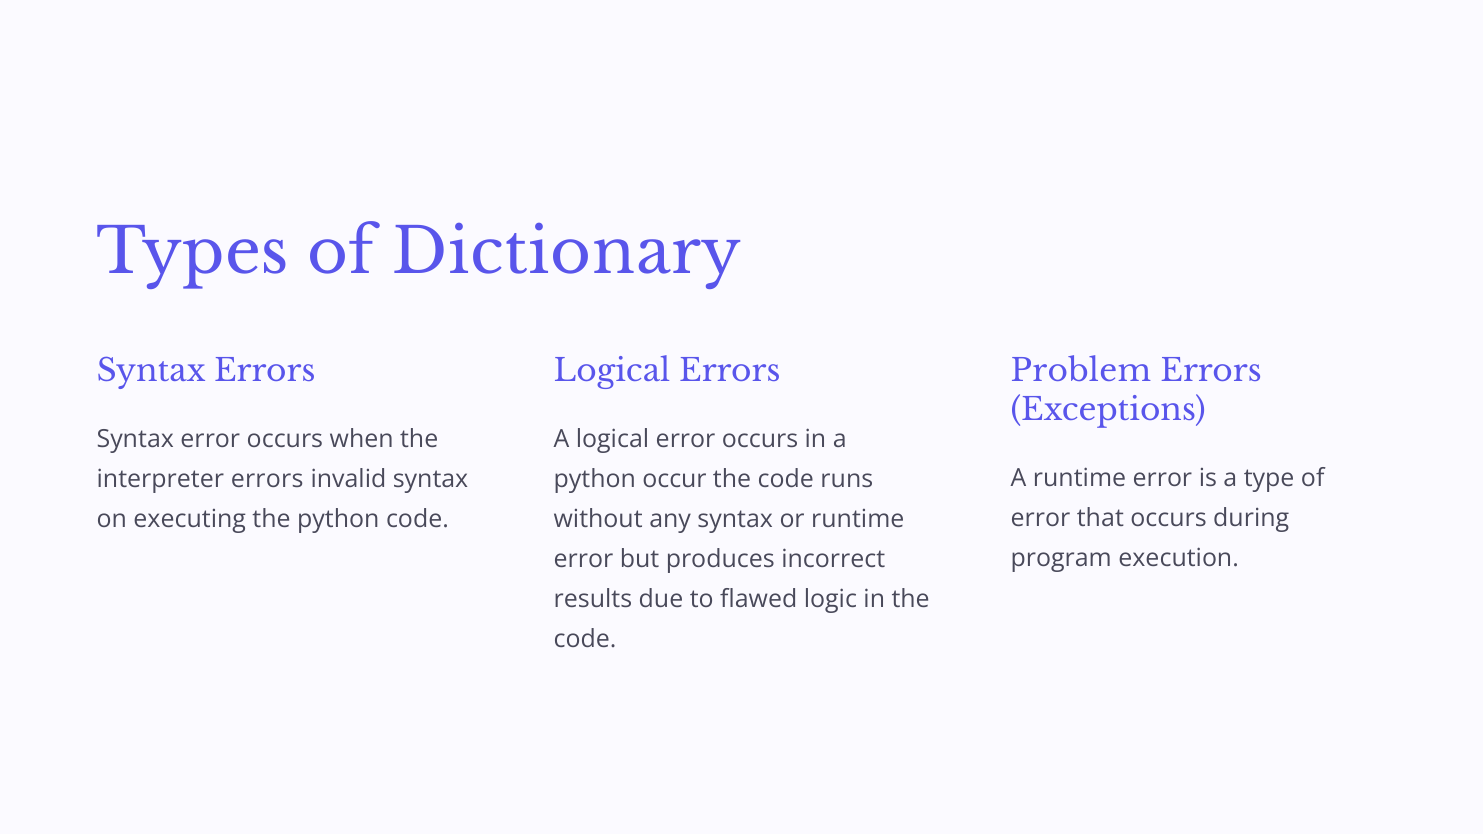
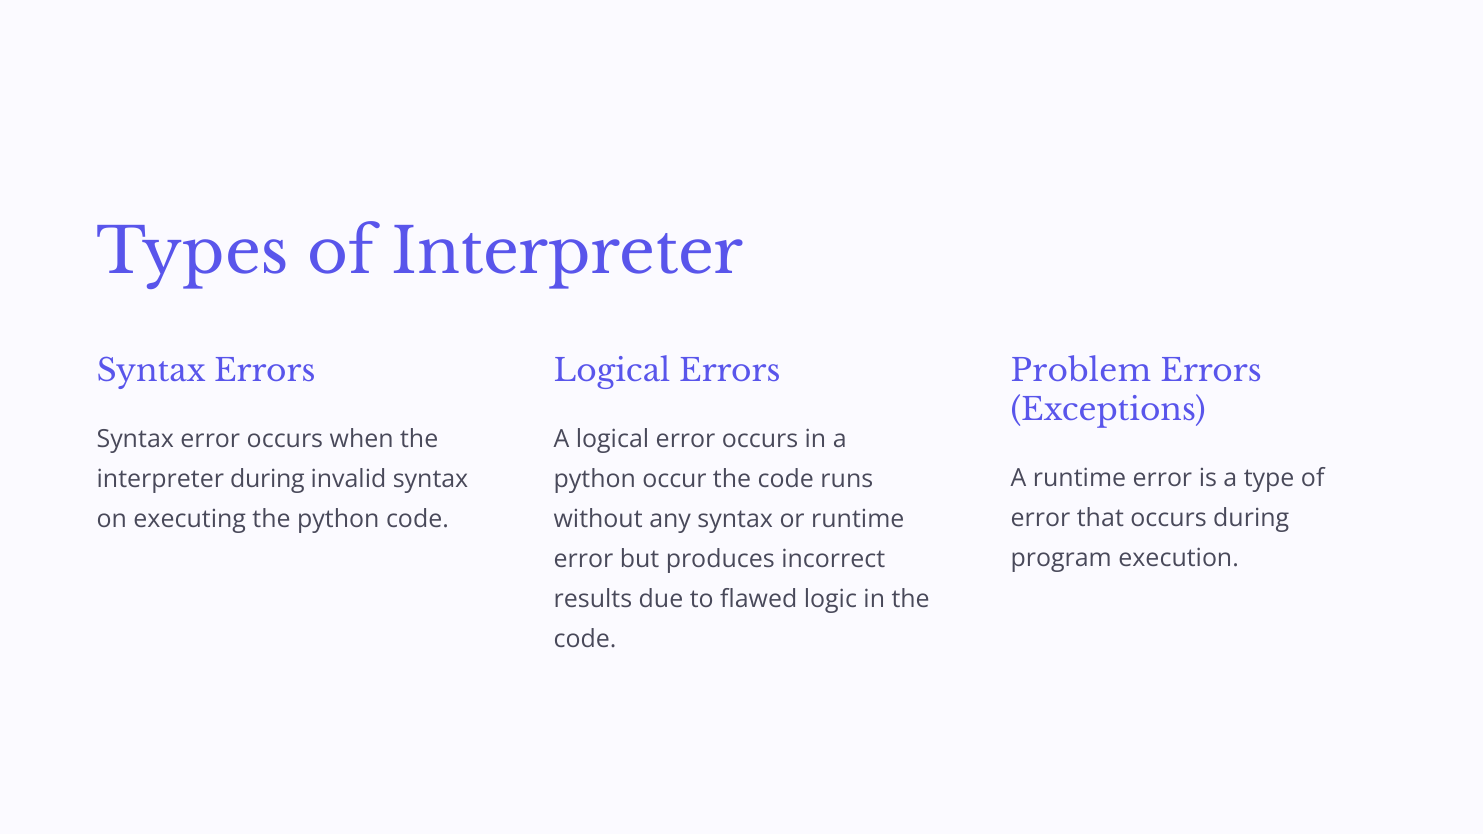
of Dictionary: Dictionary -> Interpreter
interpreter errors: errors -> during
